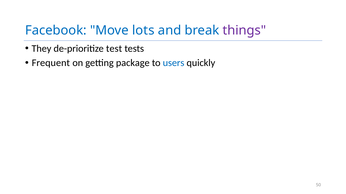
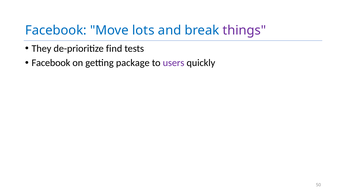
test: test -> find
Frequent at (51, 63): Frequent -> Facebook
users colour: blue -> purple
